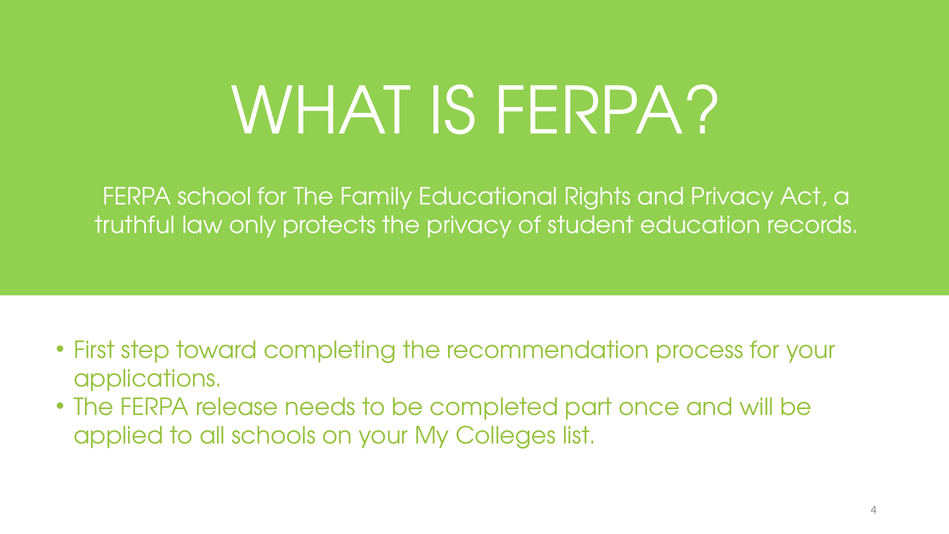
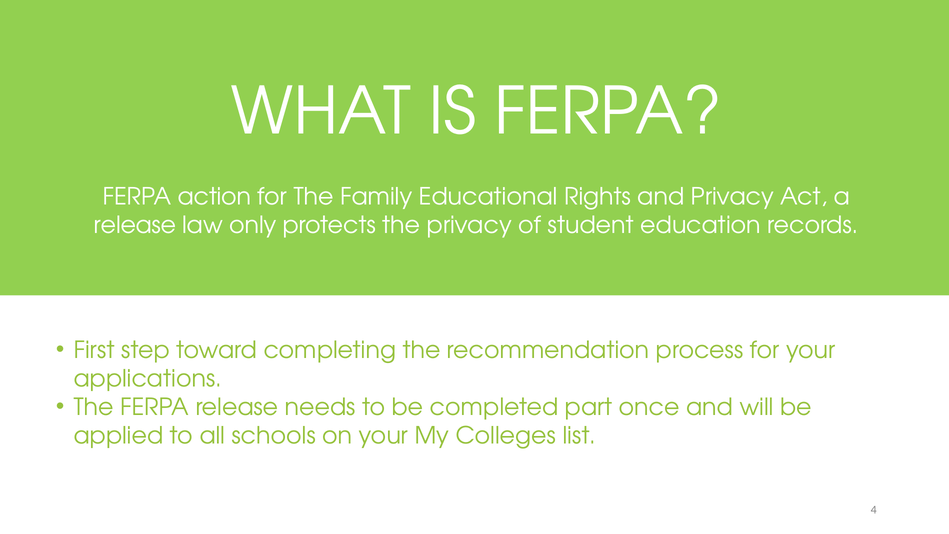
school: school -> action
truthful at (135, 225): truthful -> release
